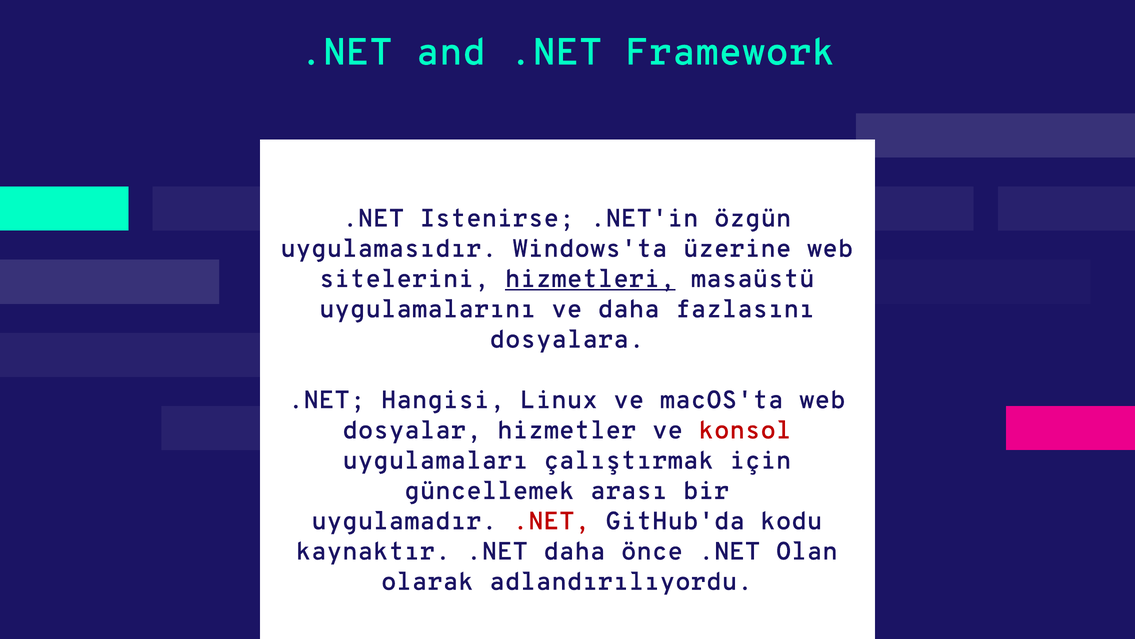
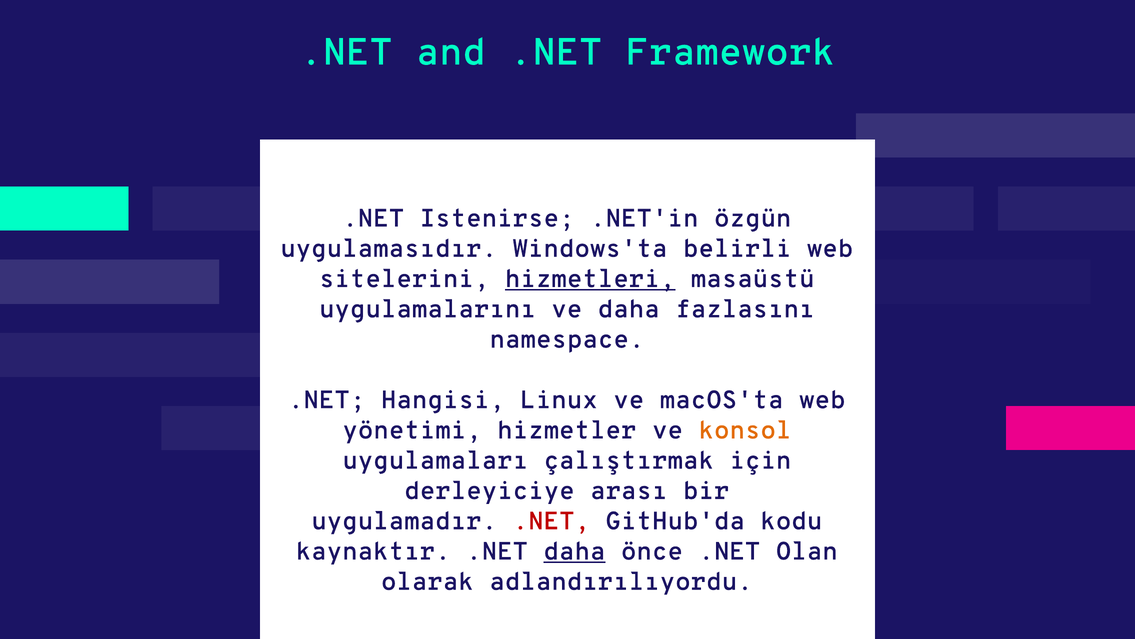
üzerine: üzerine -> belirli
dosyalara: dosyalara -> namespace
dosyalar: dosyalar -> yönetimi
konsol colour: red -> orange
güncellemek: güncellemek -> derleyiciye
daha at (574, 551) underline: none -> present
